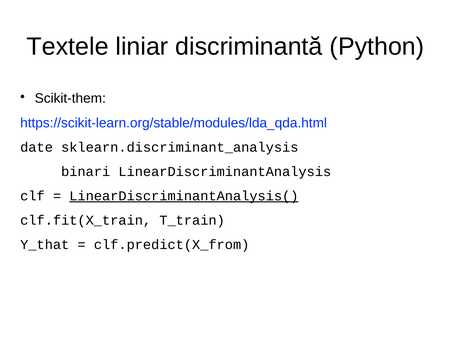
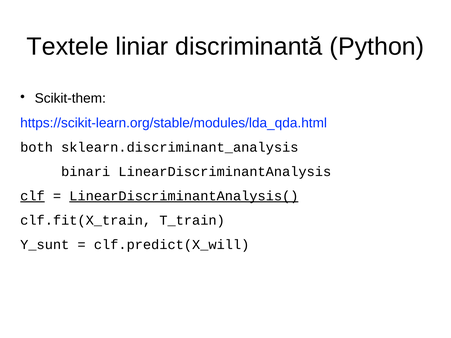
date: date -> both
clf underline: none -> present
Y_that: Y_that -> Y_sunt
clf.predict(X_from: clf.predict(X_from -> clf.predict(X_will
